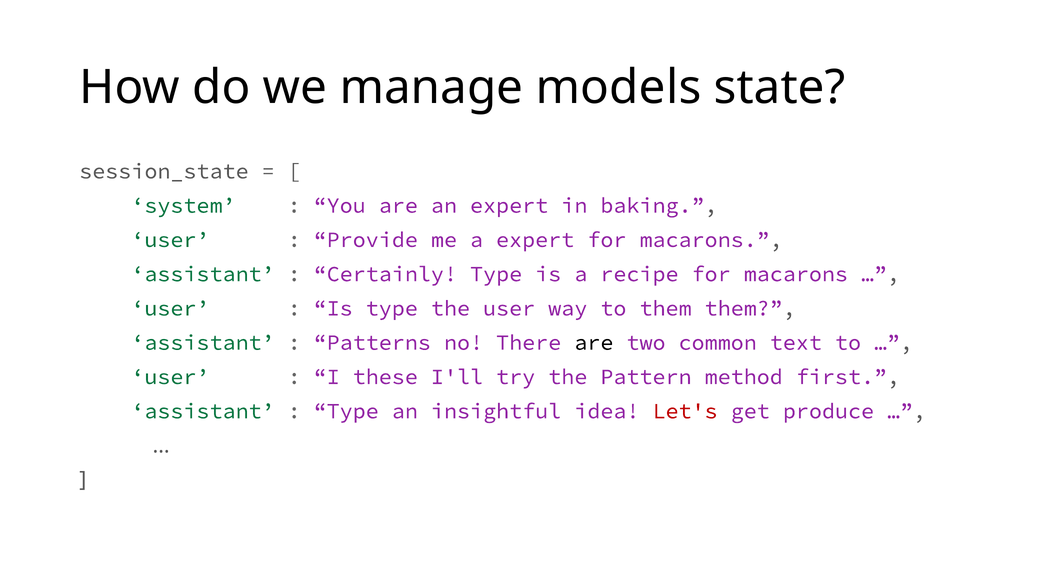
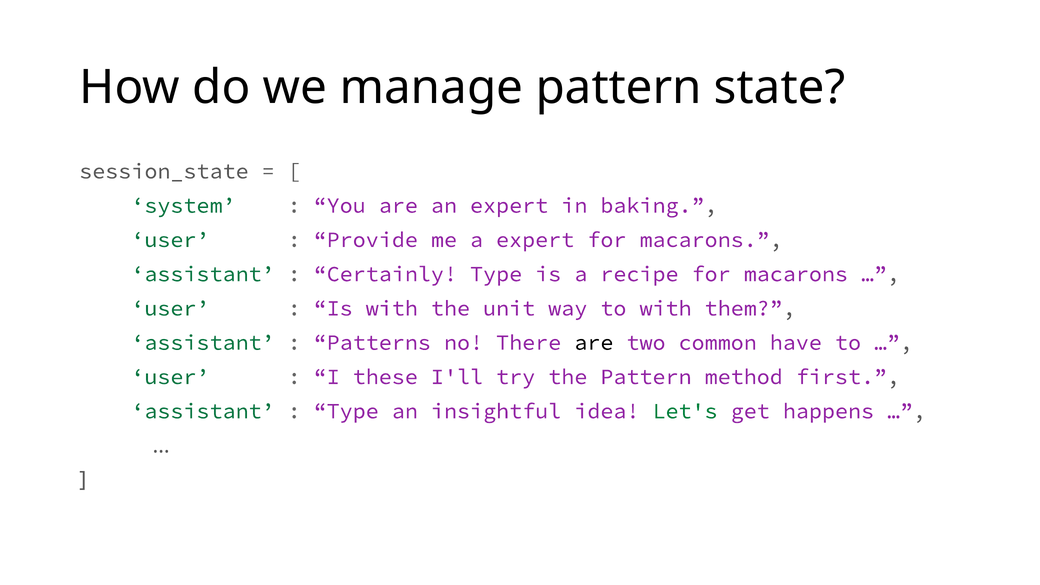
manage models: models -> pattern
Is type: type -> with
the user: user -> unit
to them: them -> with
text: text -> have
Let's colour: red -> green
produce: produce -> happens
